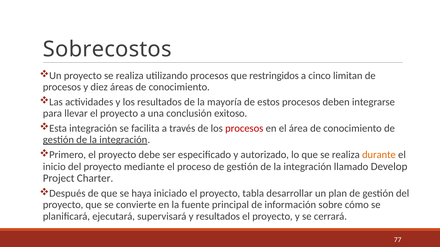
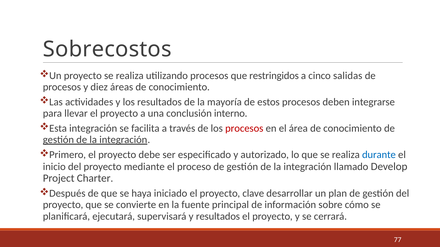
limitan: limitan -> salidas
exitoso: exitoso -> interno
durante colour: orange -> blue
tabla: tabla -> clave
